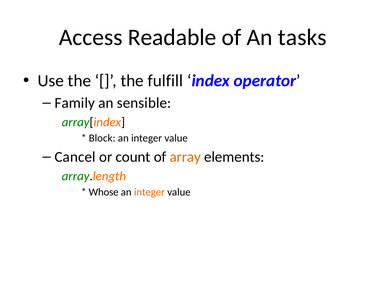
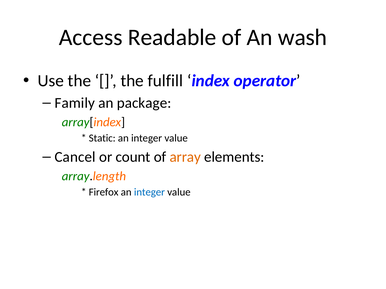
tasks: tasks -> wash
sensible: sensible -> package
Block: Block -> Static
Whose: Whose -> Firefox
integer at (149, 192) colour: orange -> blue
